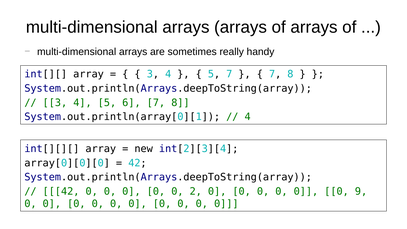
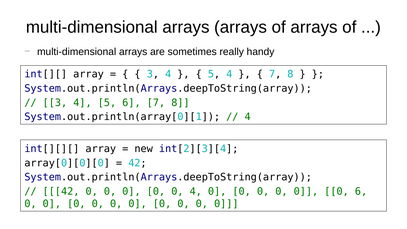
5 7: 7 -> 4
0 2: 2 -> 4
0 9: 9 -> 6
